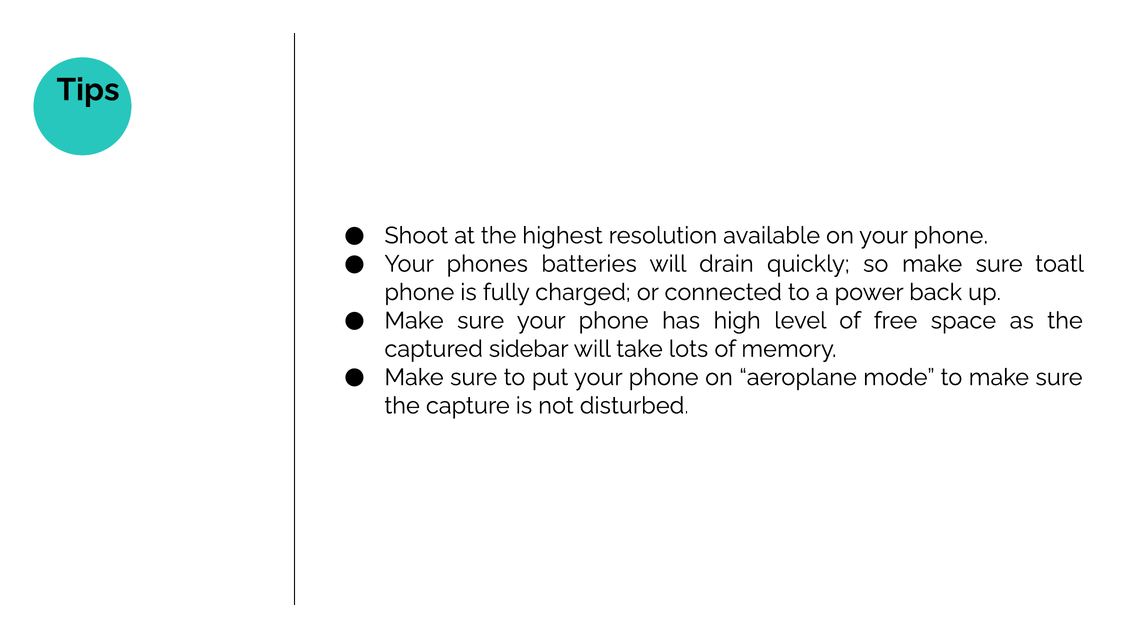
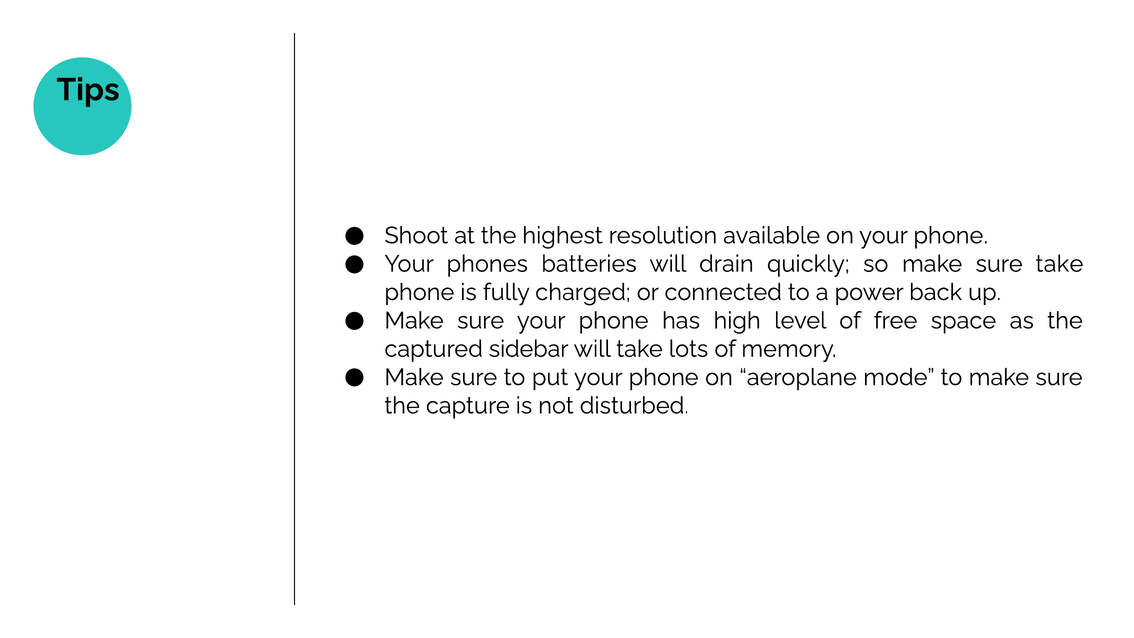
sure toatl: toatl -> take
